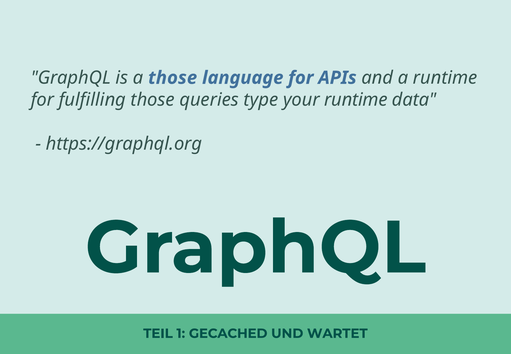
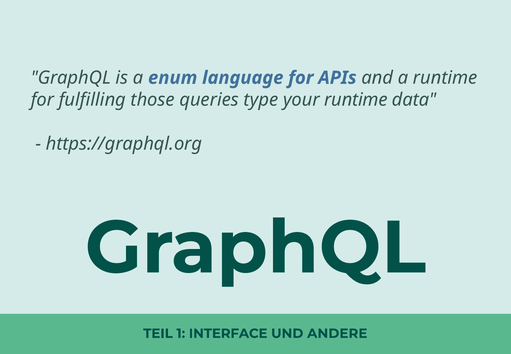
a those: those -> enum
GECACHED: GECACHED -> INTERFACE
WARTET: WARTET -> ANDERE
